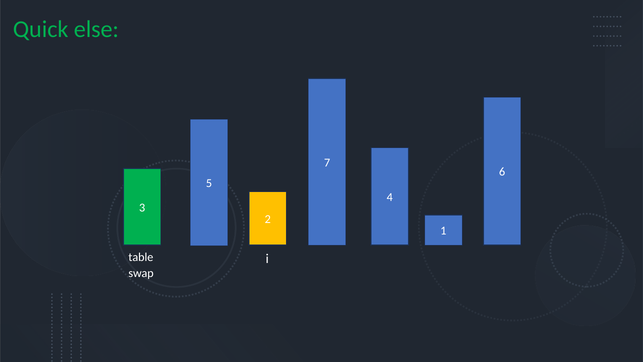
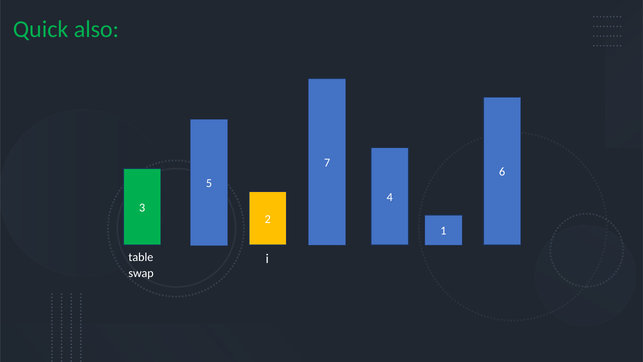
else: else -> also
